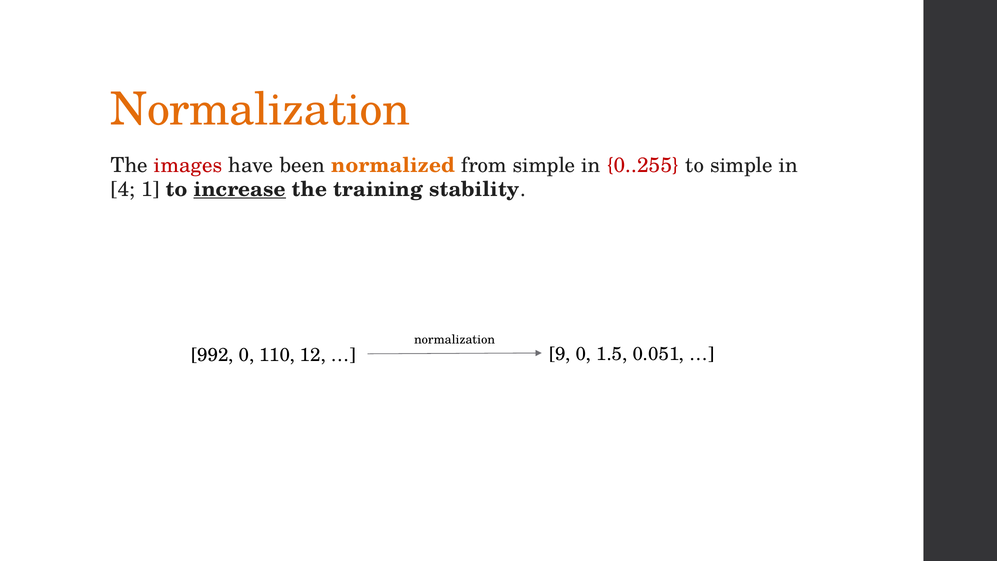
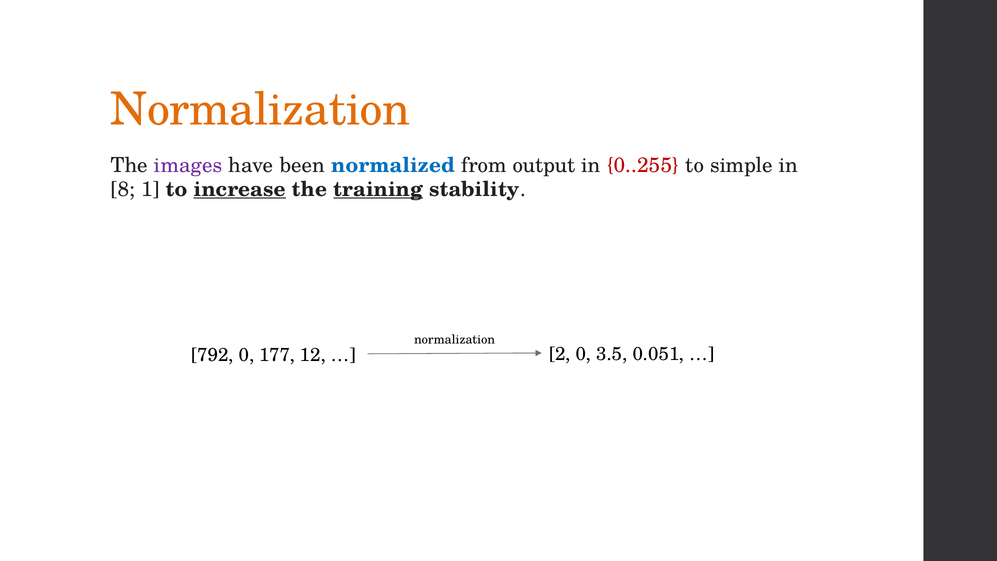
images colour: red -> purple
normalized colour: orange -> blue
from simple: simple -> output
4: 4 -> 8
training underline: none -> present
992: 992 -> 792
110: 110 -> 177
9: 9 -> 2
1.5: 1.5 -> 3.5
